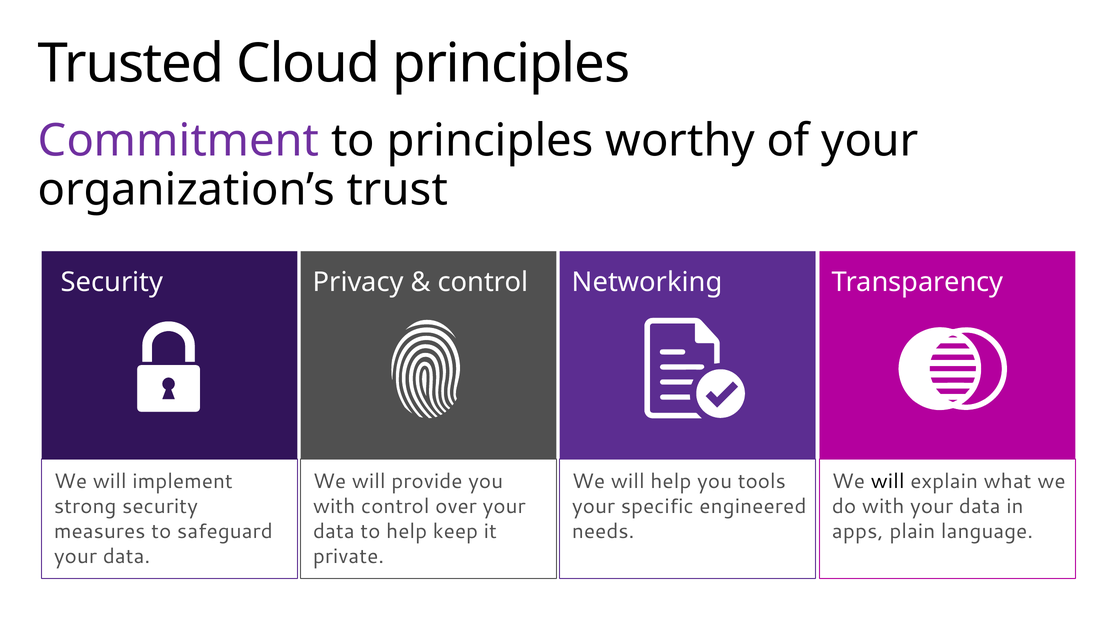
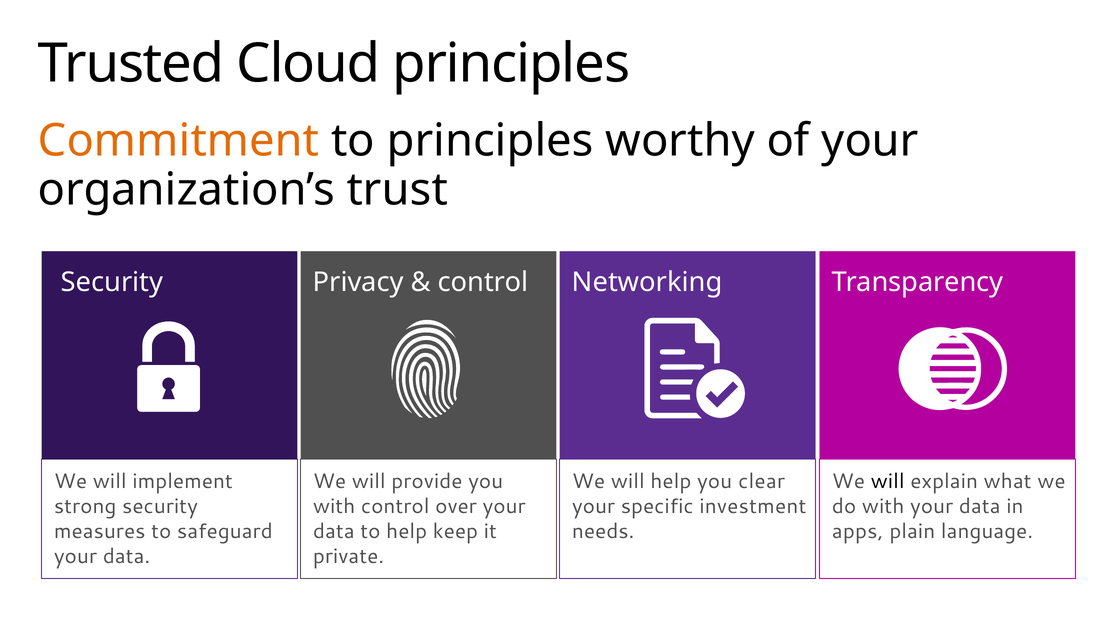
Commitment colour: purple -> orange
tools: tools -> clear
engineered: engineered -> investment
